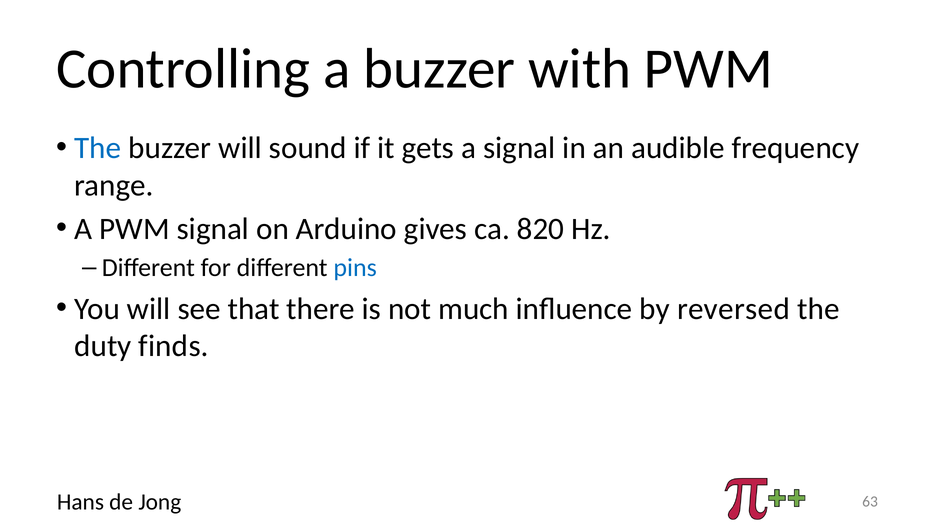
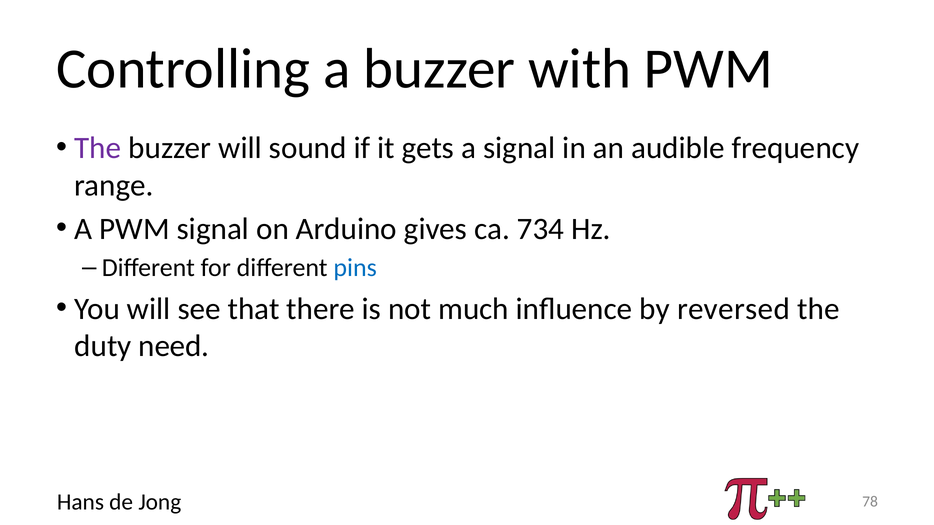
The at (98, 148) colour: blue -> purple
820: 820 -> 734
finds: finds -> need
63: 63 -> 78
